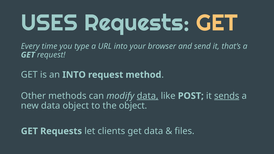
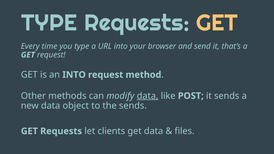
USES at (49, 23): USES -> TYPE
sends at (227, 96) underline: present -> none
the object: object -> sends
